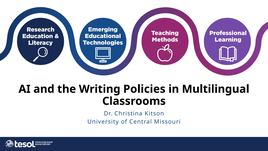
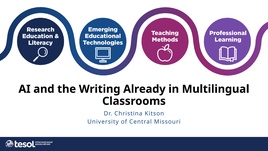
Policies: Policies -> Already
